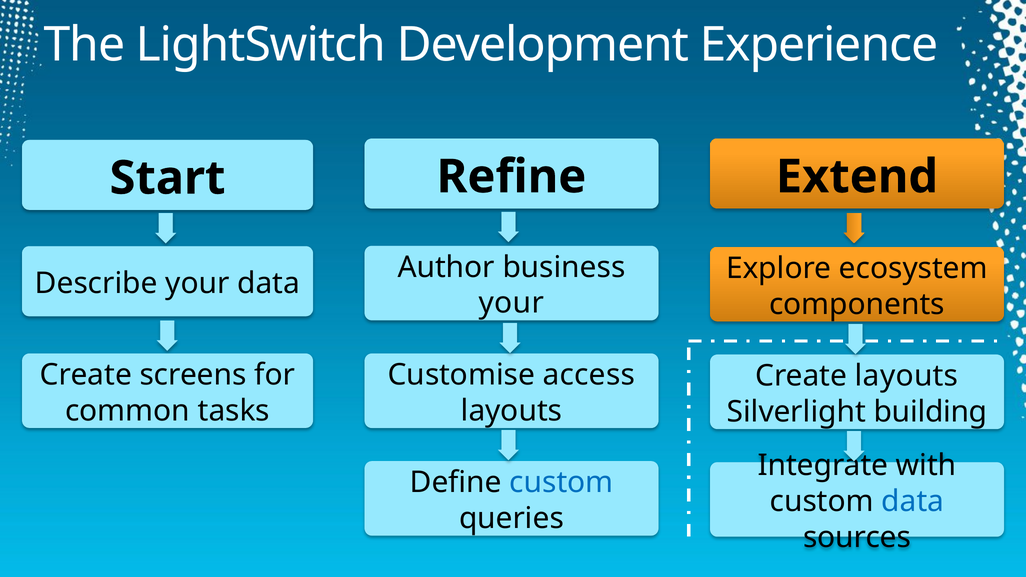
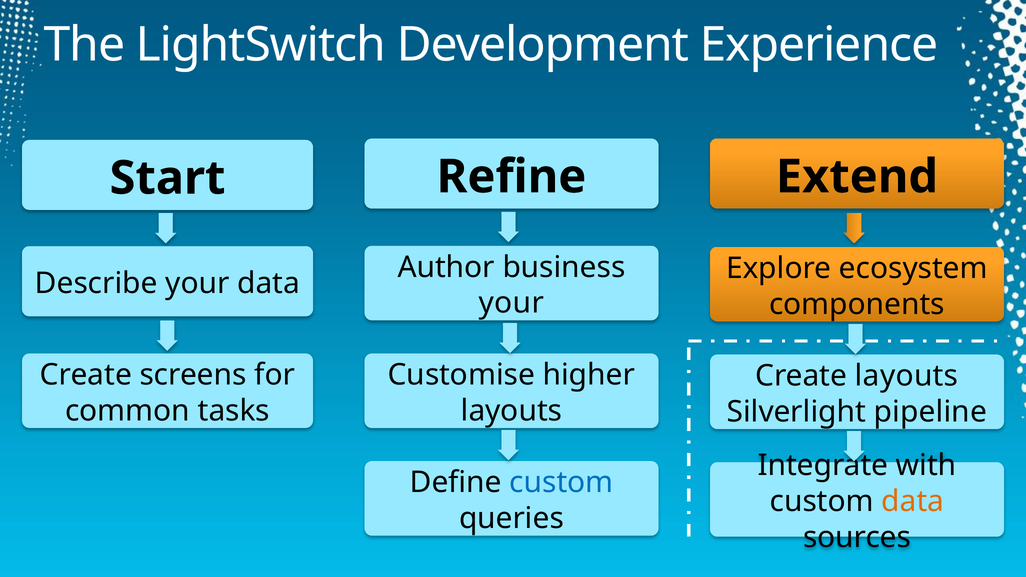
access: access -> higher
building: building -> pipeline
data at (913, 502) colour: blue -> orange
